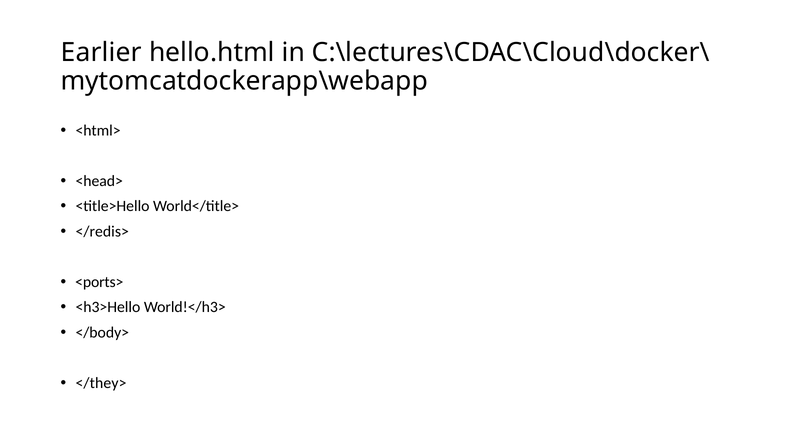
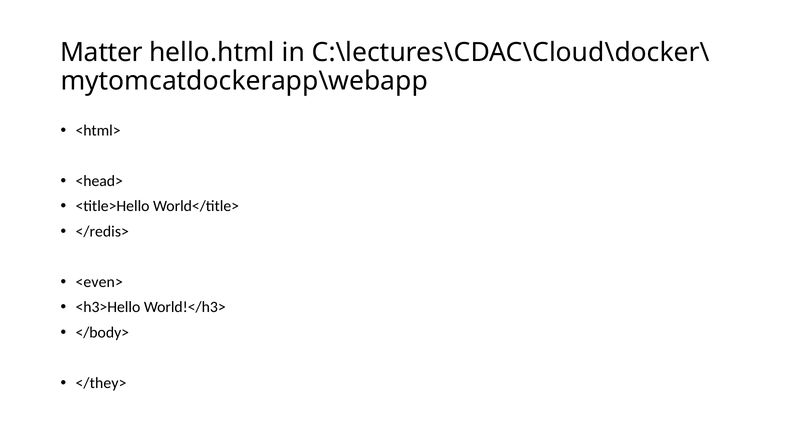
Earlier: Earlier -> Matter
<ports>: <ports> -> <even>
